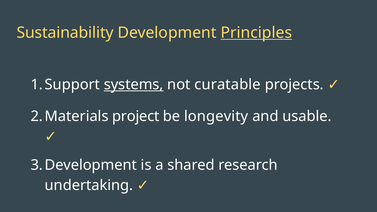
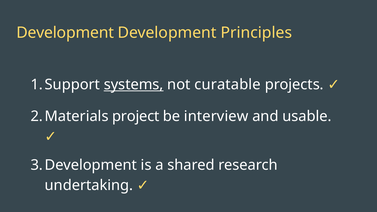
Sustainability at (65, 33): Sustainability -> Development
Principles underline: present -> none
longevity: longevity -> interview
